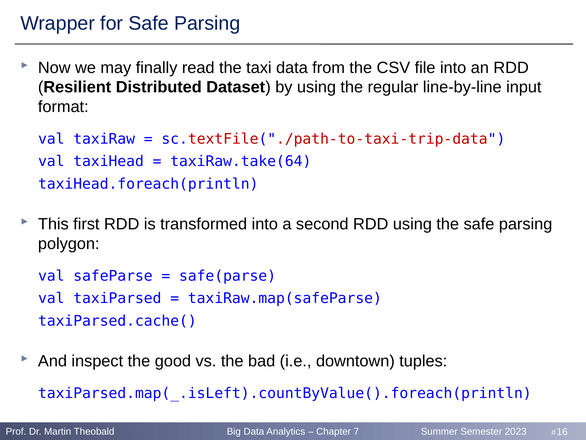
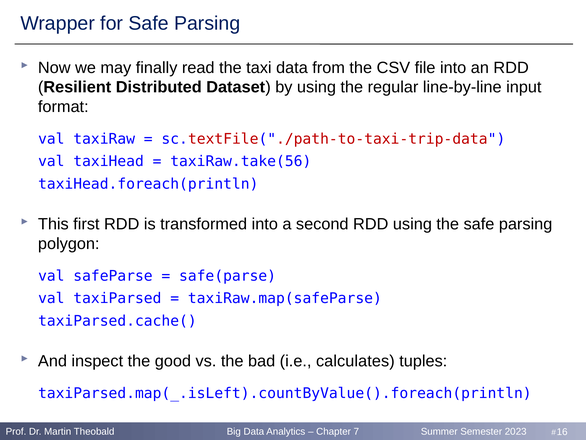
taxiRaw.take(64: taxiRaw.take(64 -> taxiRaw.take(56
downtown: downtown -> calculates
